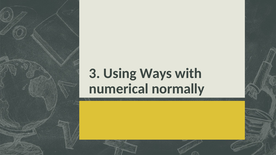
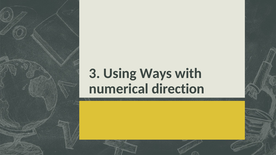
normally: normally -> direction
